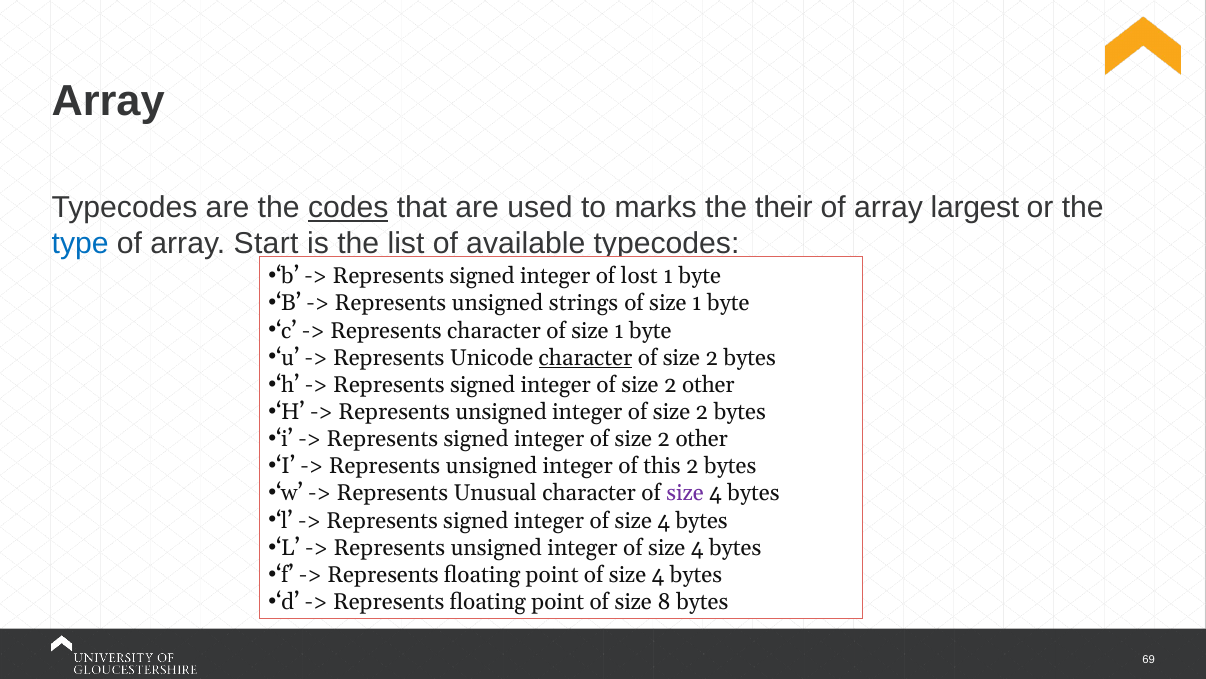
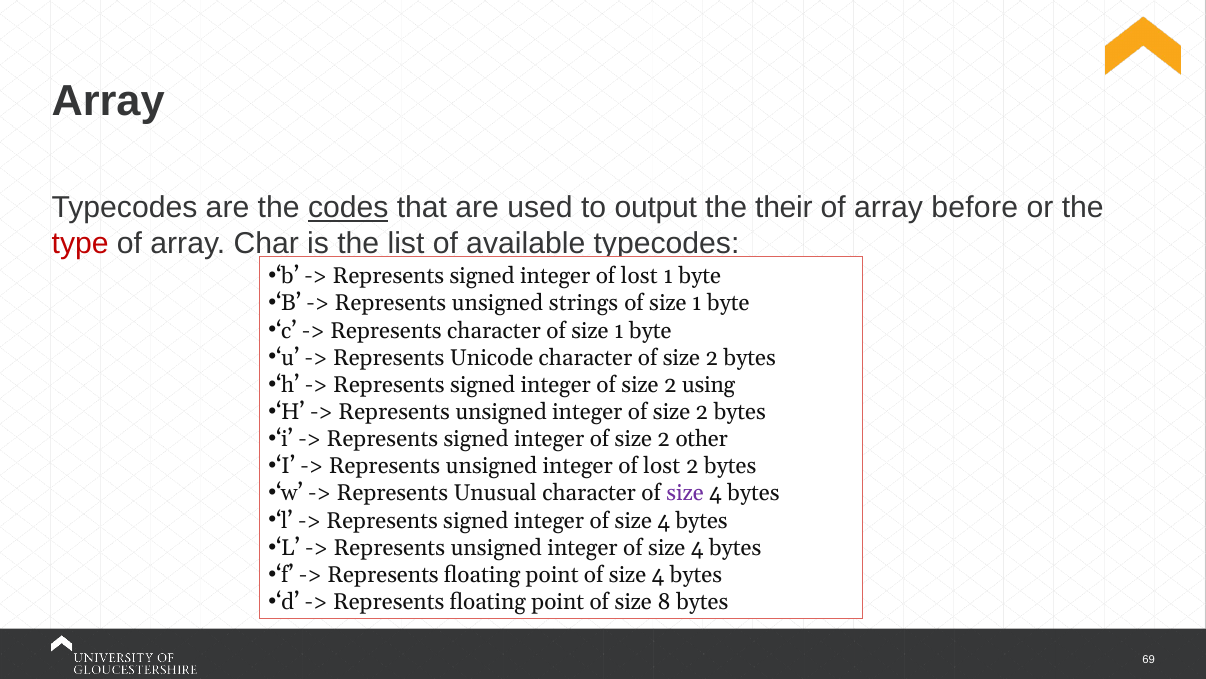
marks: marks -> output
largest: largest -> before
type colour: blue -> red
Start: Start -> Char
character at (586, 357) underline: present -> none
other at (708, 384): other -> using
unsigned integer of this: this -> lost
